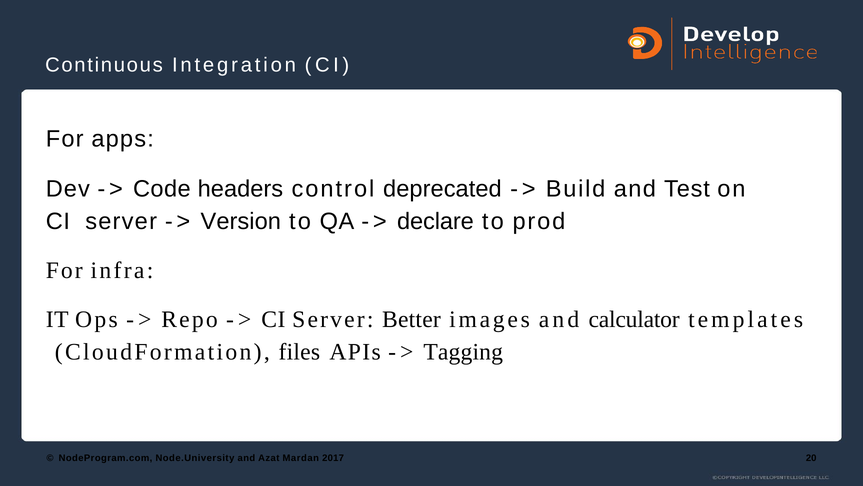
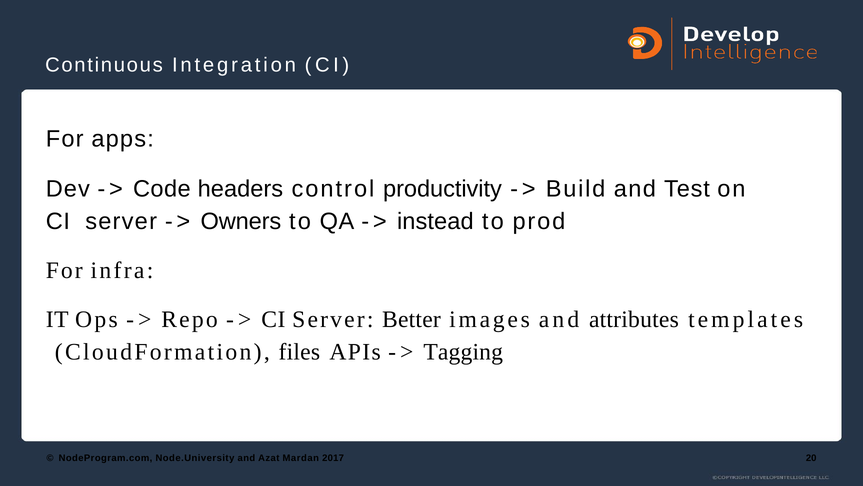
deprecated: deprecated -> productivity
Version: Version -> Owners
declare: declare -> instead
calculator: calculator -> attributes
